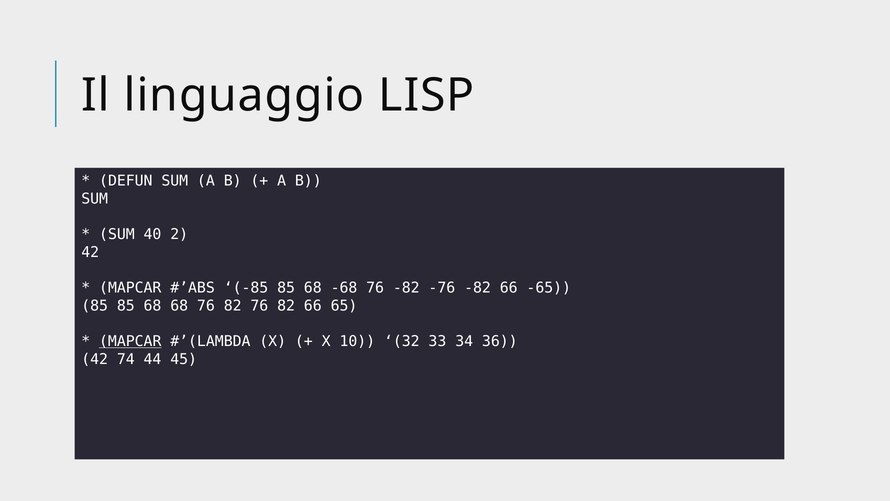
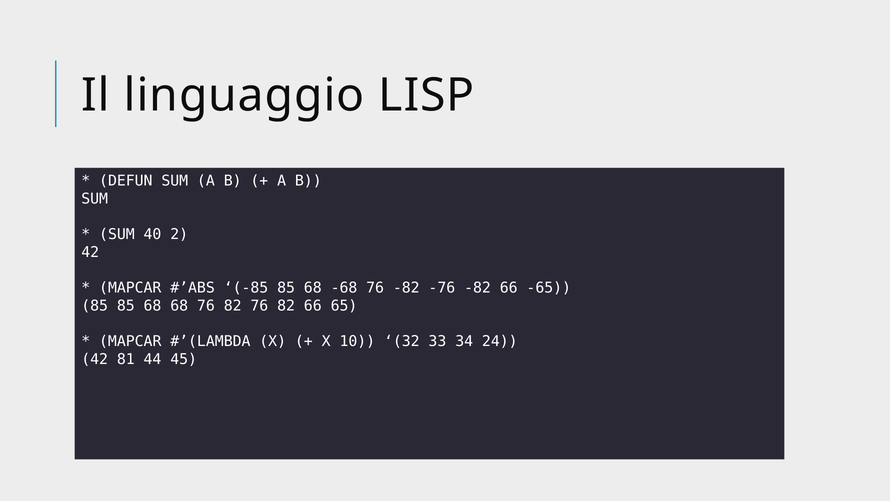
MAPCAR at (130, 341) underline: present -> none
36: 36 -> 24
74: 74 -> 81
